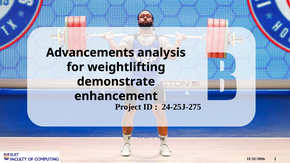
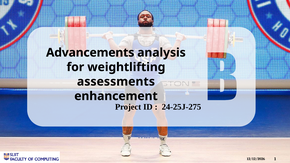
demonstrate: demonstrate -> assessments
